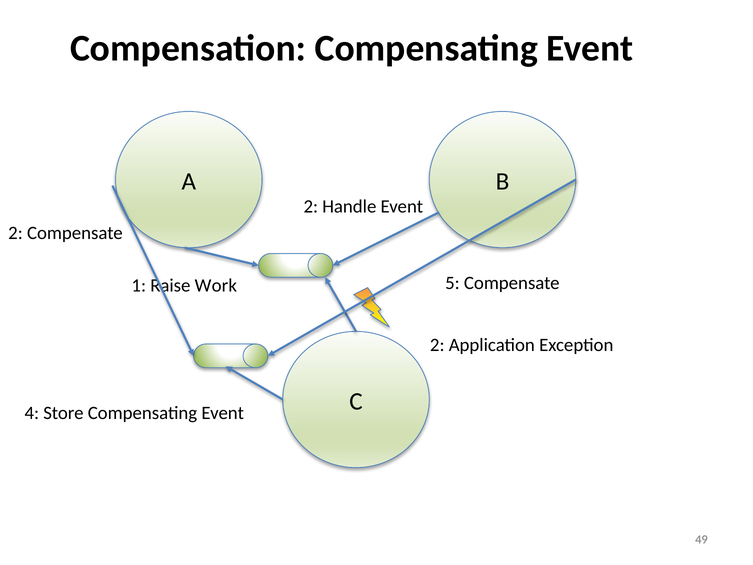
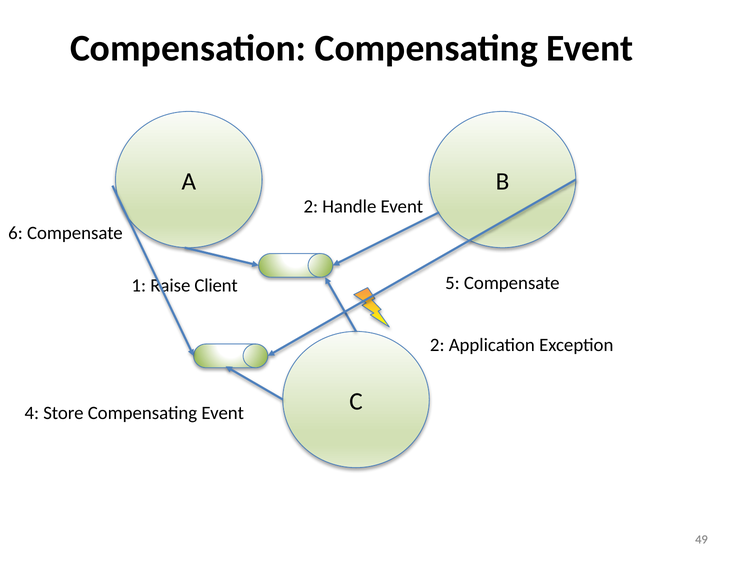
2 at (16, 233): 2 -> 6
Work: Work -> Client
